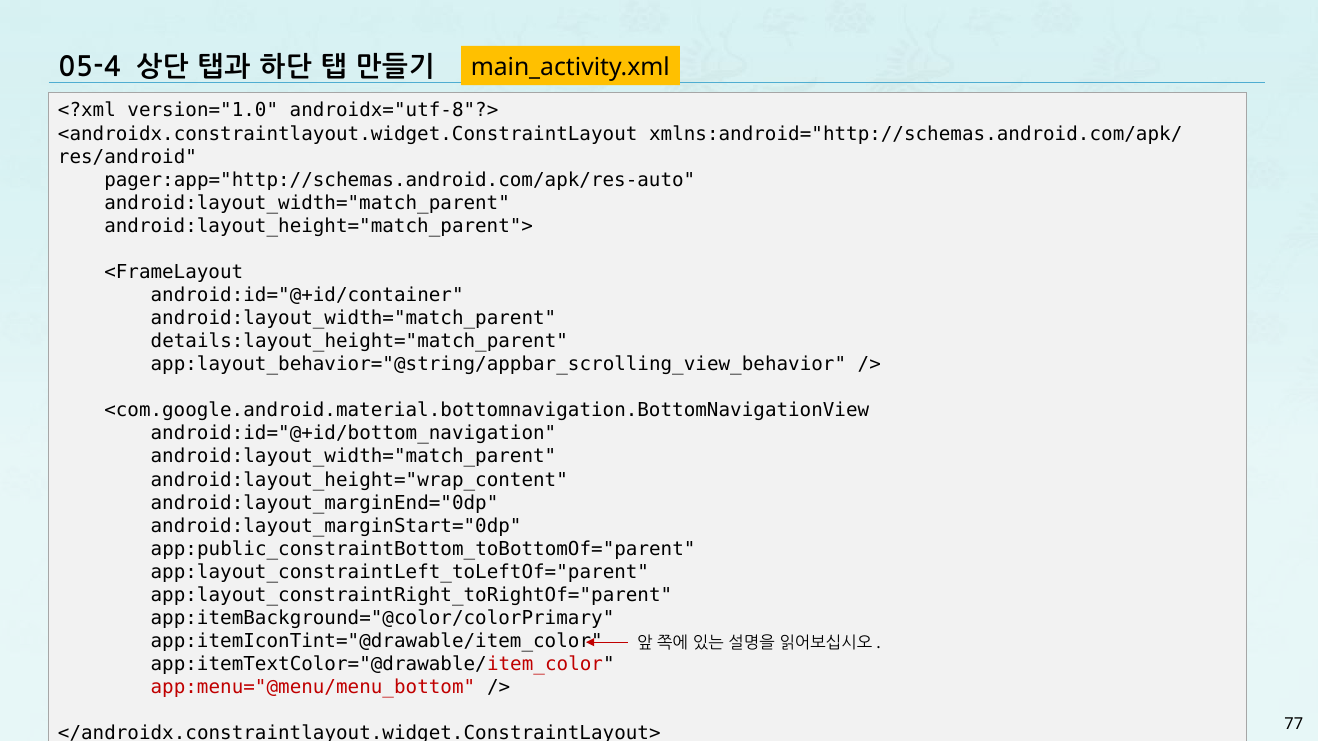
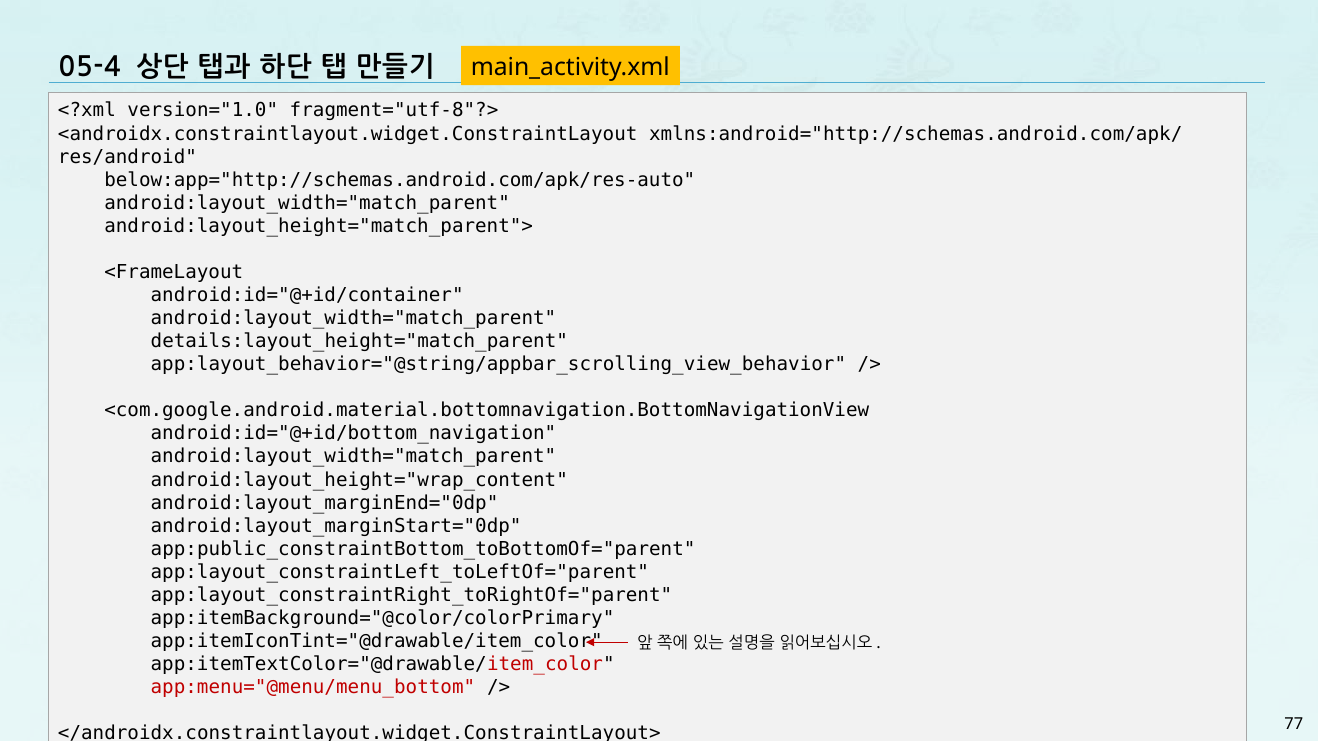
androidx="utf-8"?>: androidx="utf-8"?> -> fragment="utf-8"?>
pager:app="http://schemas.android.com/apk/res-auto: pager:app="http://schemas.android.com/apk/res-auto -> below:app="http://schemas.android.com/apk/res-auto
